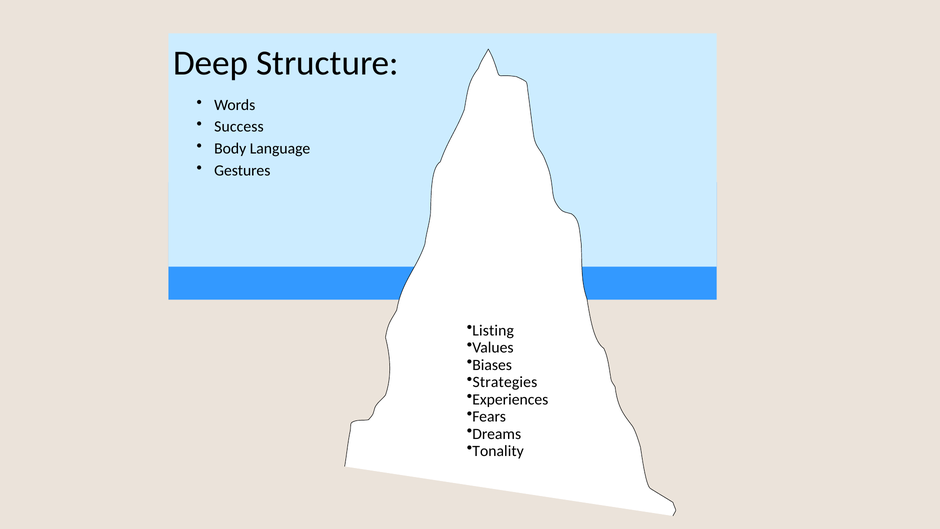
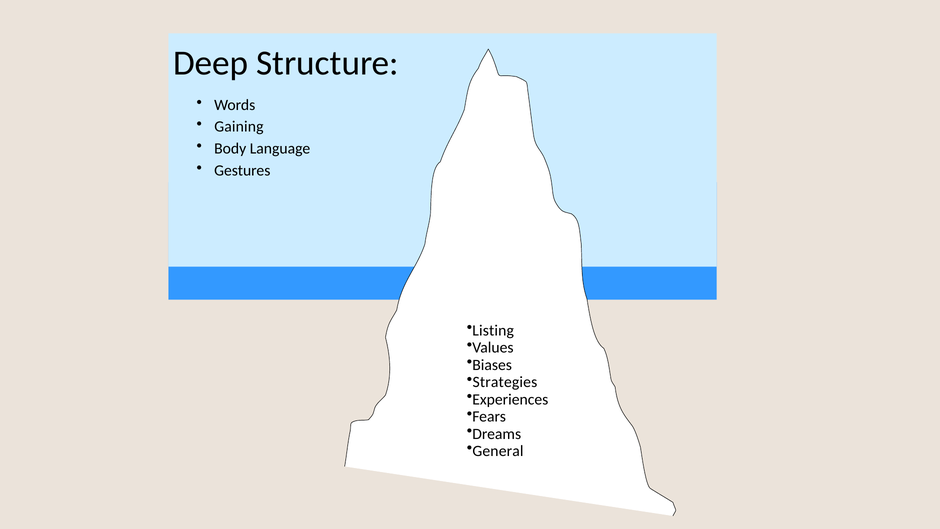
Success: Success -> Gaining
Tonality: Tonality -> General
